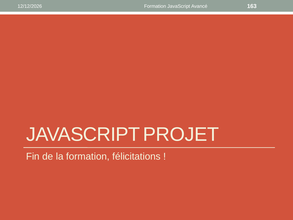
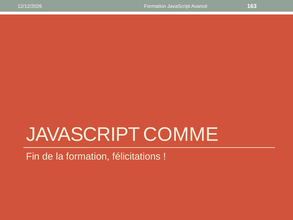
PROJET: PROJET -> COMME
